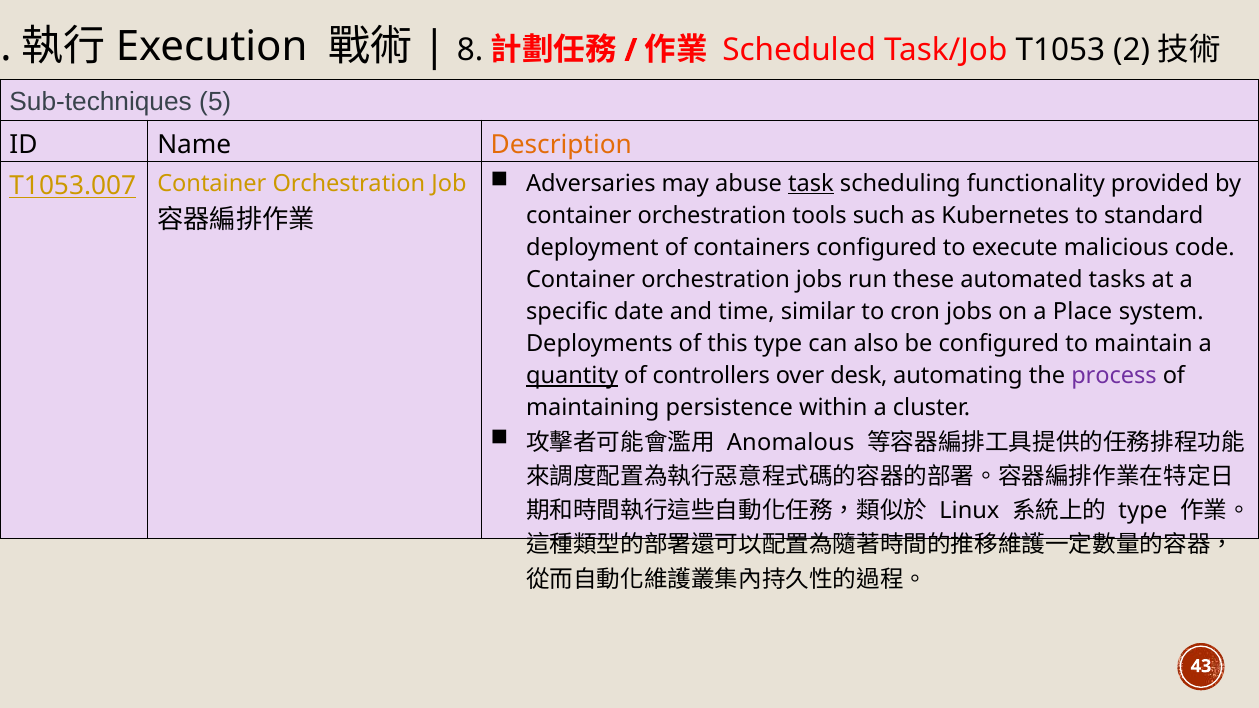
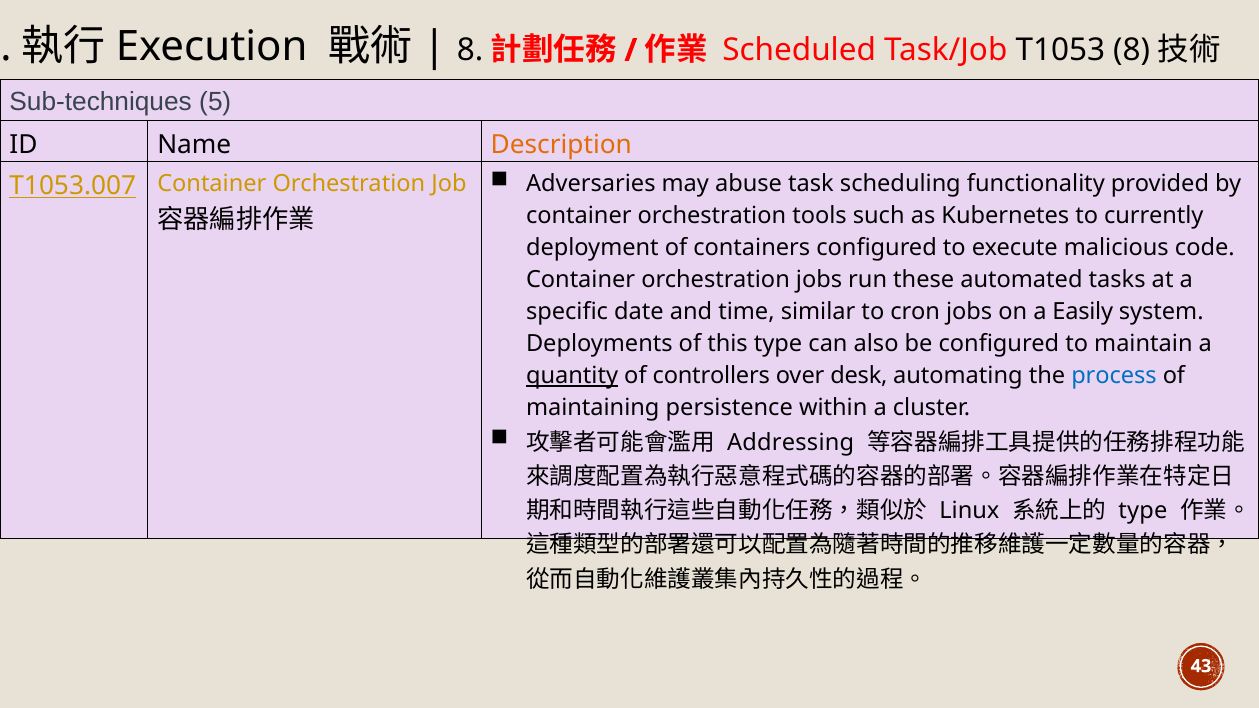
T1053 2: 2 -> 8
task underline: present -> none
standard: standard -> currently
Place: Place -> Easily
process colour: purple -> blue
Anomalous: Anomalous -> Addressing
